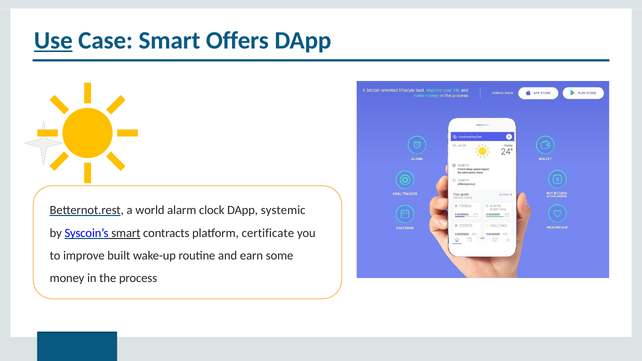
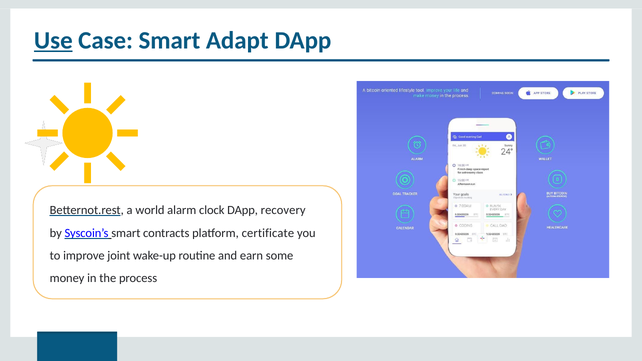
Offers: Offers -> Adapt
systemic: systemic -> recovery
smart at (126, 233) underline: present -> none
built: built -> joint
